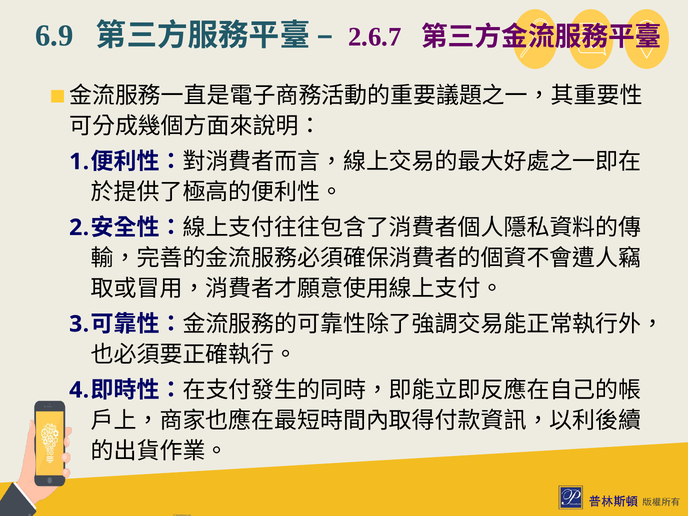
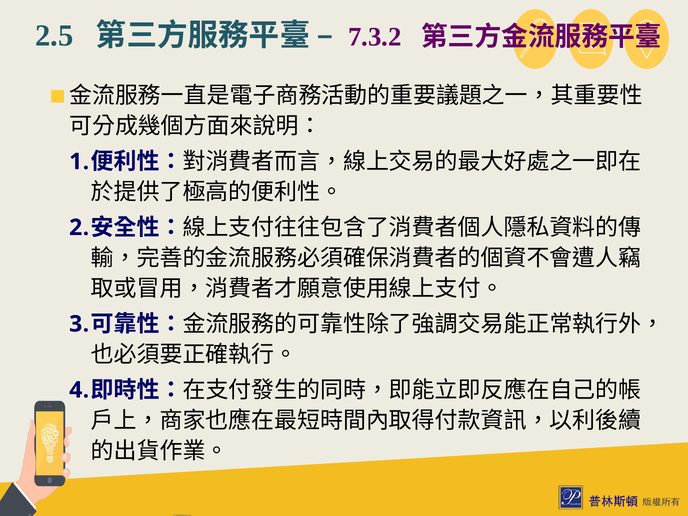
6.9: 6.9 -> 2.5
2.6.7: 2.6.7 -> 7.3.2
